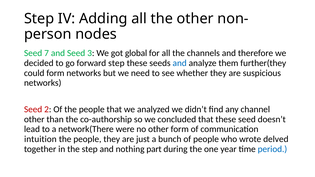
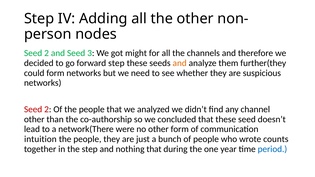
7 at (47, 53): 7 -> 2
global: global -> might
and at (180, 63) colour: blue -> orange
delved: delved -> counts
nothing part: part -> that
